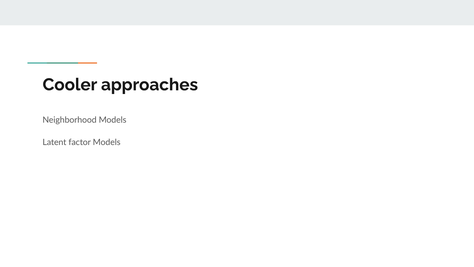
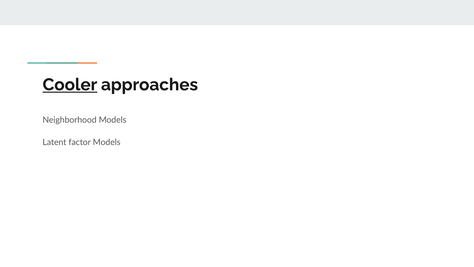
Cooler underline: none -> present
